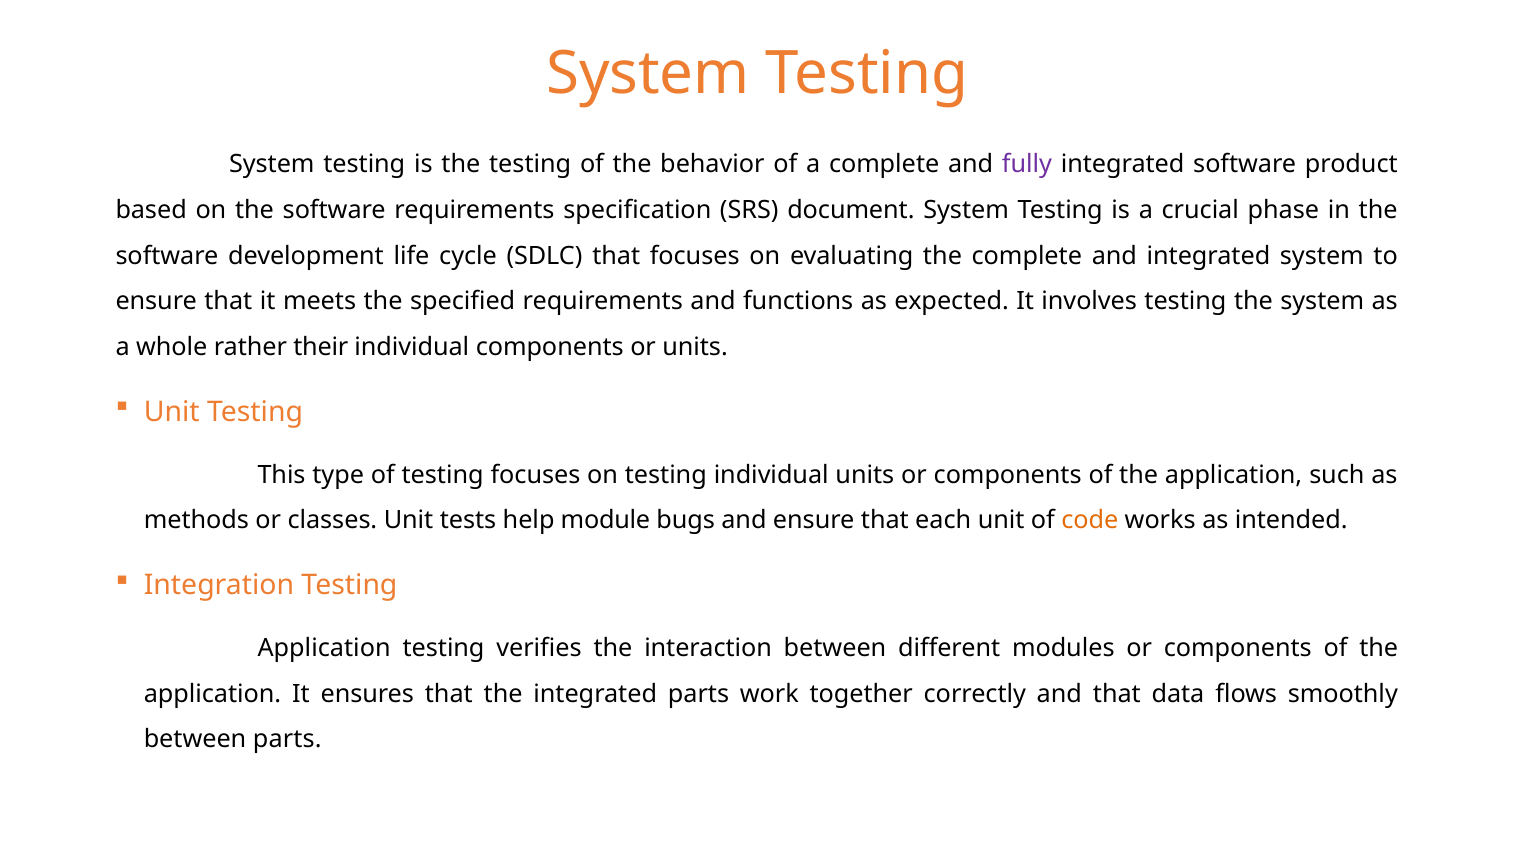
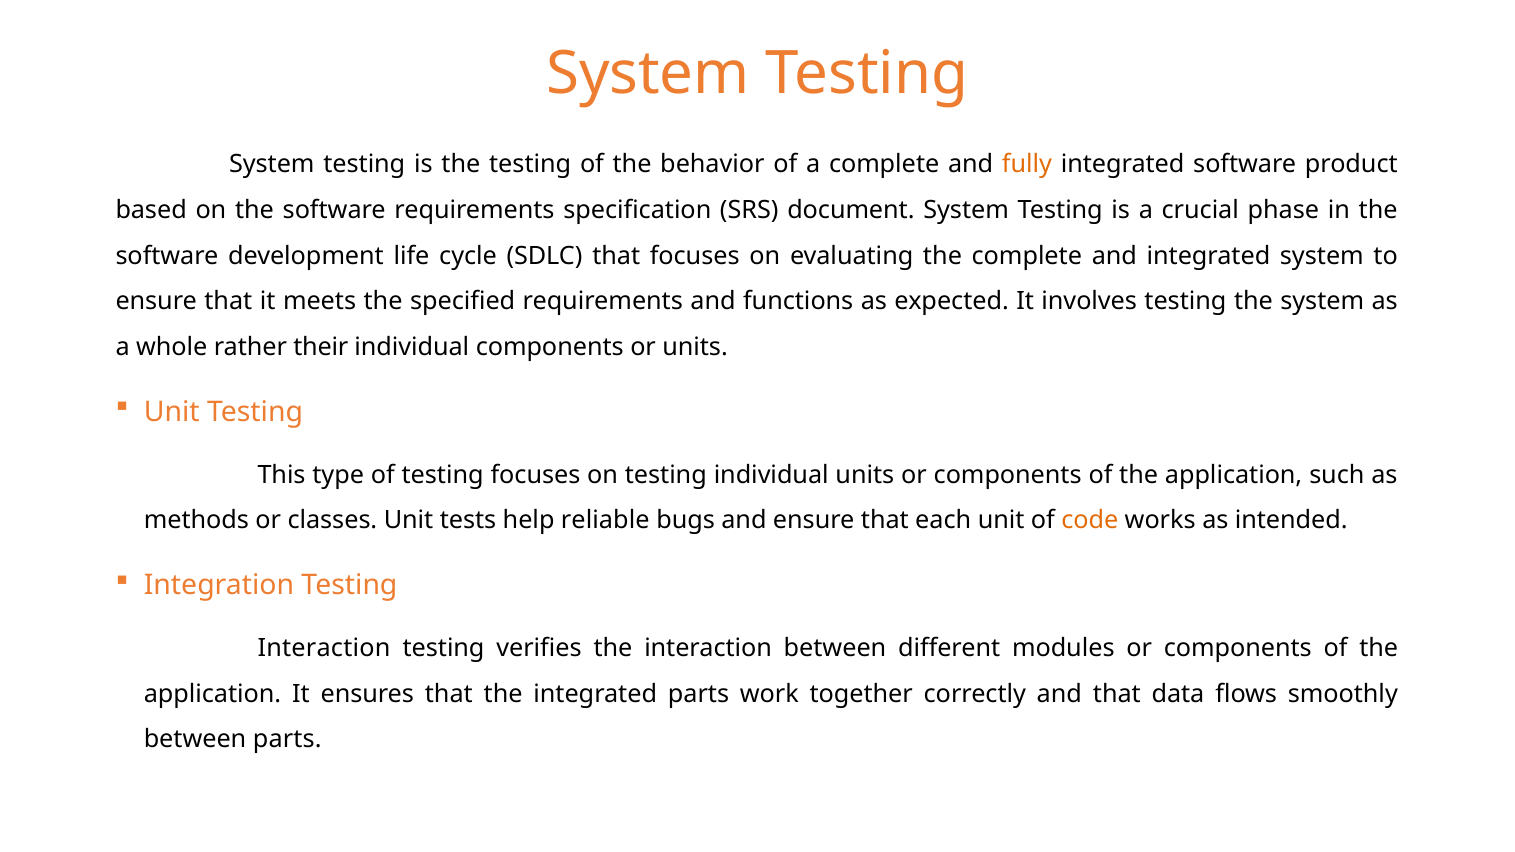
fully colour: purple -> orange
module: module -> reliable
Application at (324, 649): Application -> Interaction
